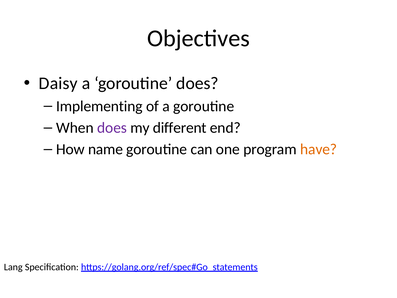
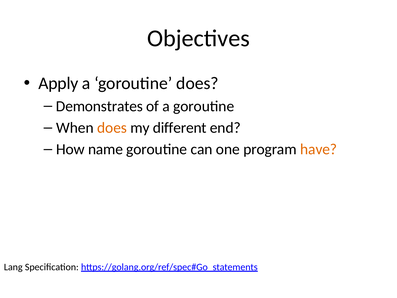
Daisy: Daisy -> Apply
Implementing: Implementing -> Demonstrates
does at (112, 128) colour: purple -> orange
